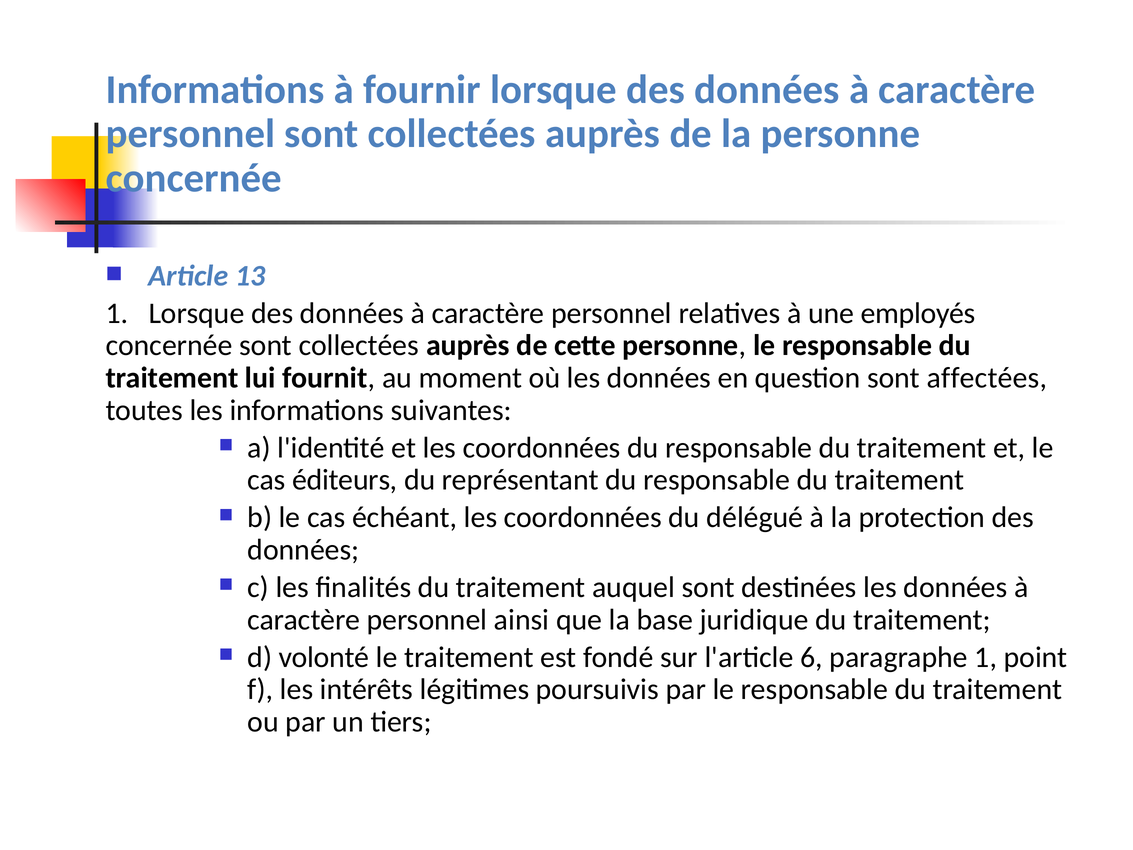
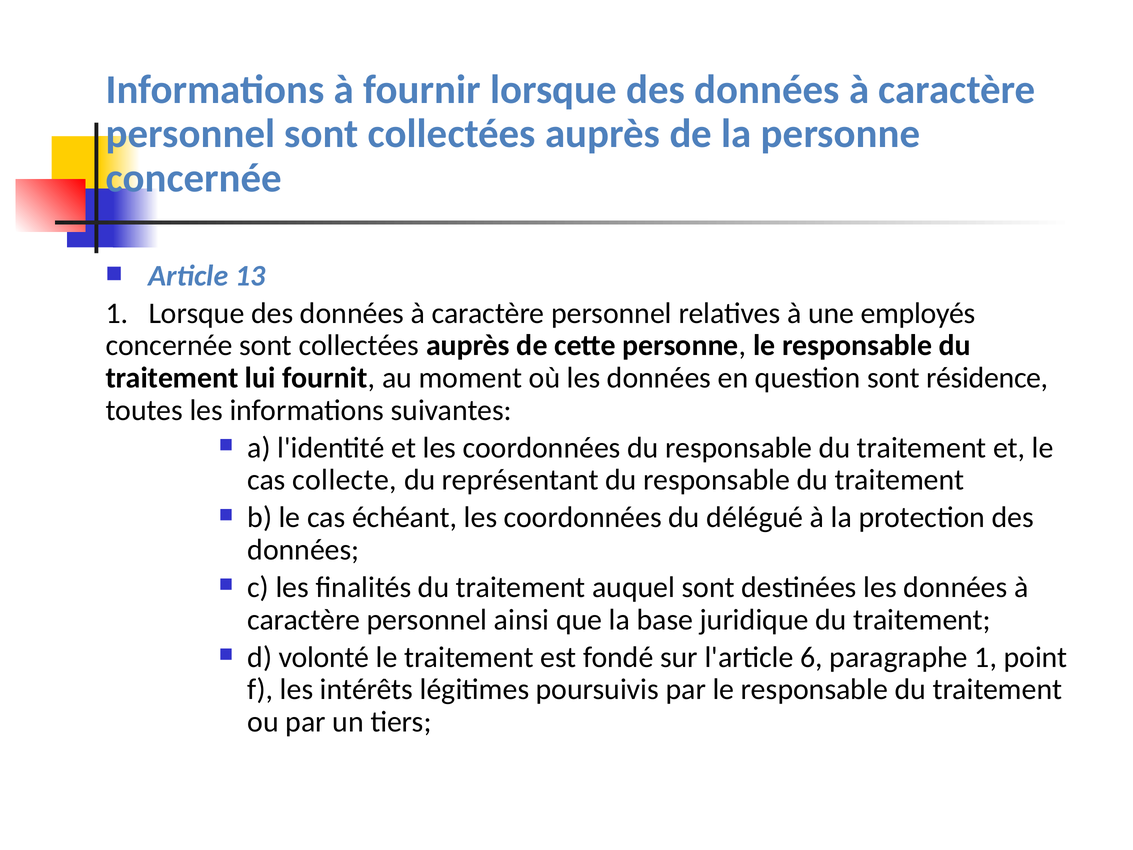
affectées: affectées -> résidence
éditeurs: éditeurs -> collecte
